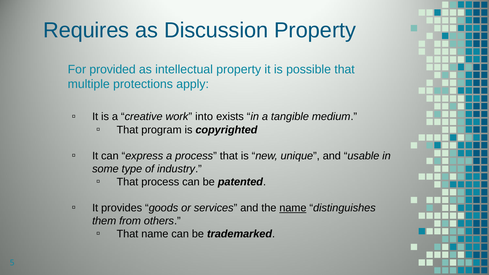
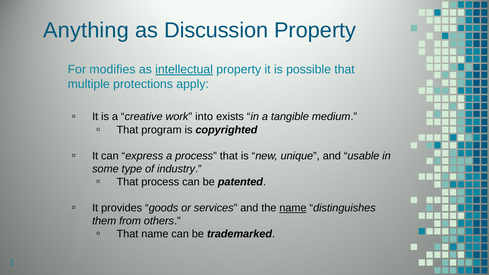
Requires: Requires -> Anything
provided: provided -> modifies
intellectual underline: none -> present
